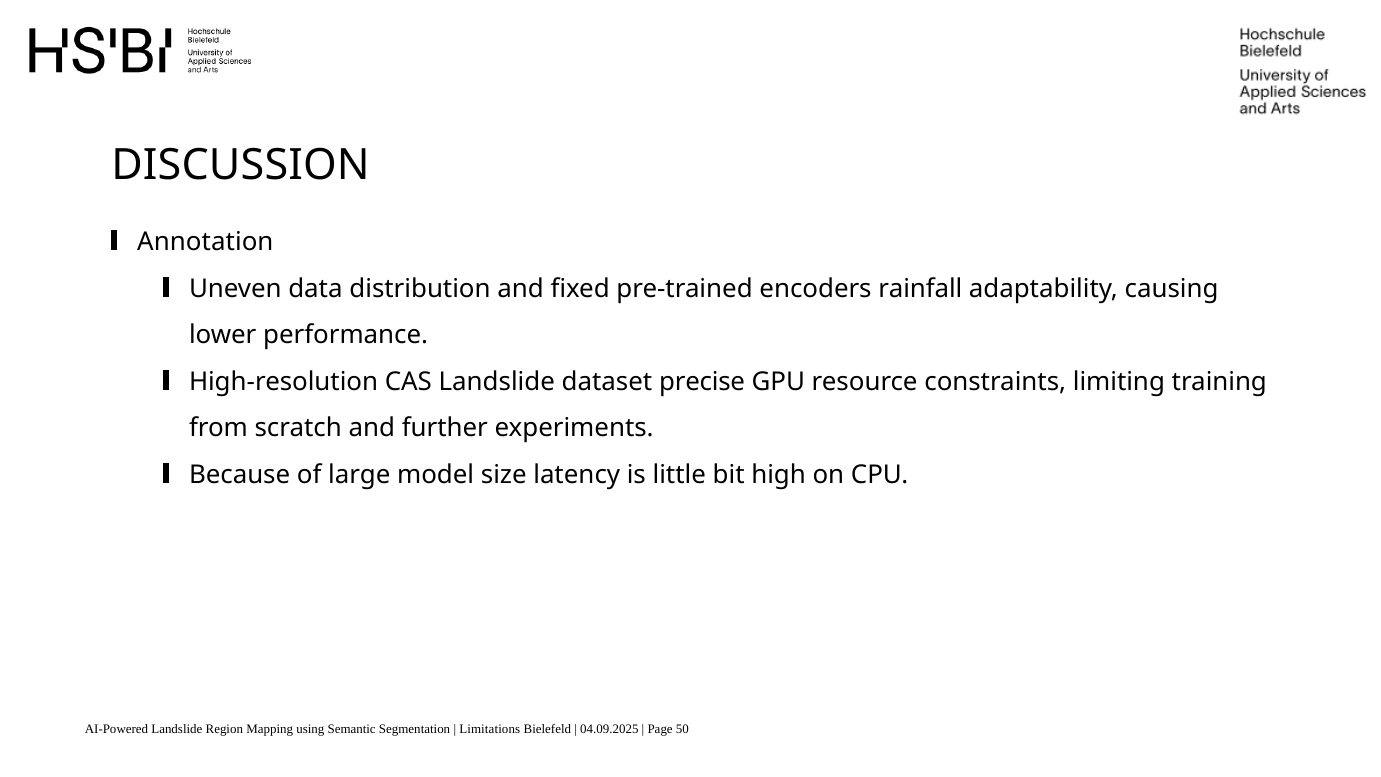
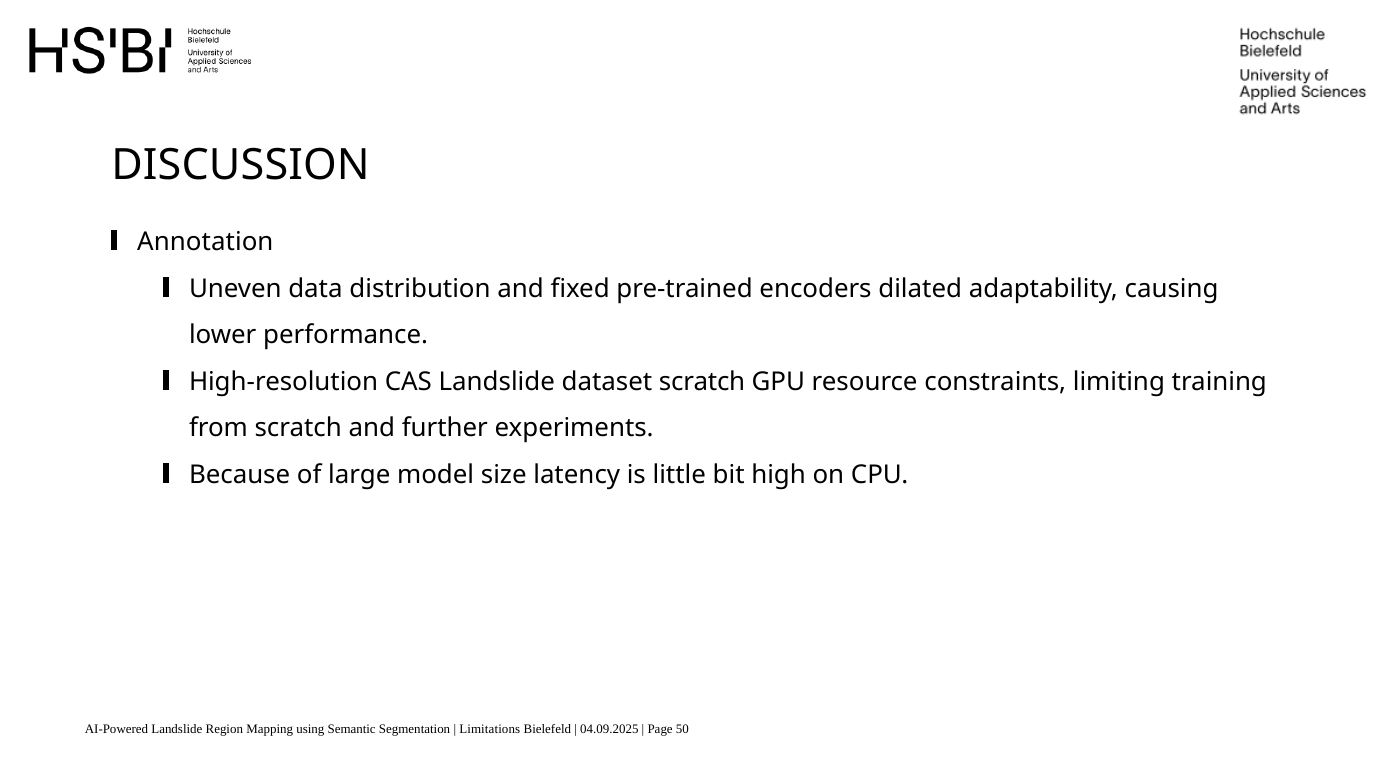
rainfall: rainfall -> dilated
dataset precise: precise -> scratch
